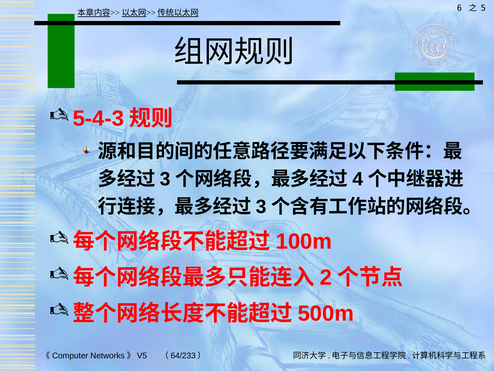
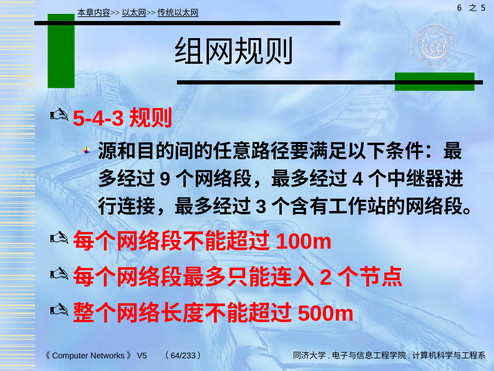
3 at (165, 179): 3 -> 9
